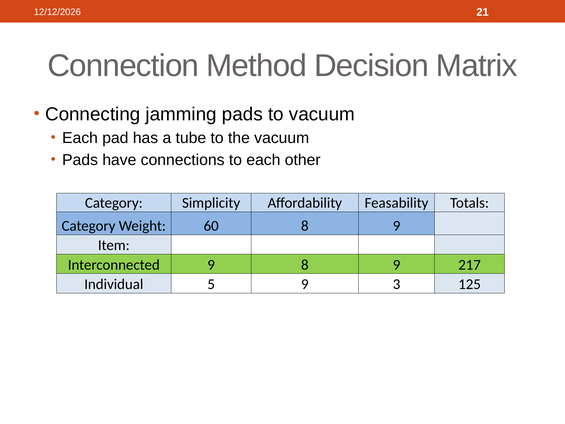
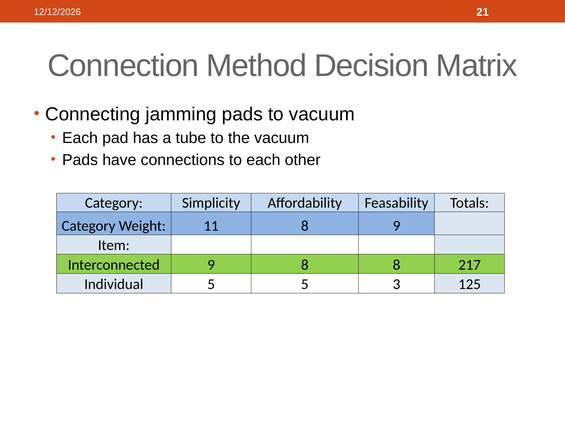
60: 60 -> 11
9 8 9: 9 -> 8
5 9: 9 -> 5
